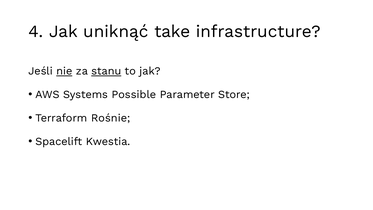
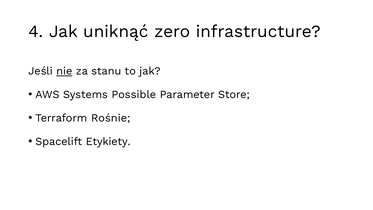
take: take -> zero
stanu underline: present -> none
Kwestia: Kwestia -> Etykiety
